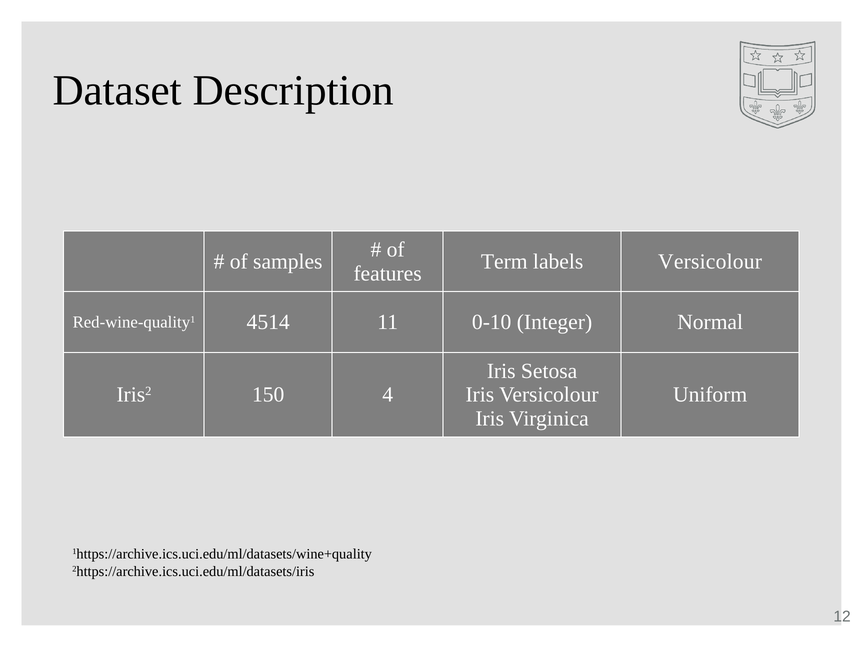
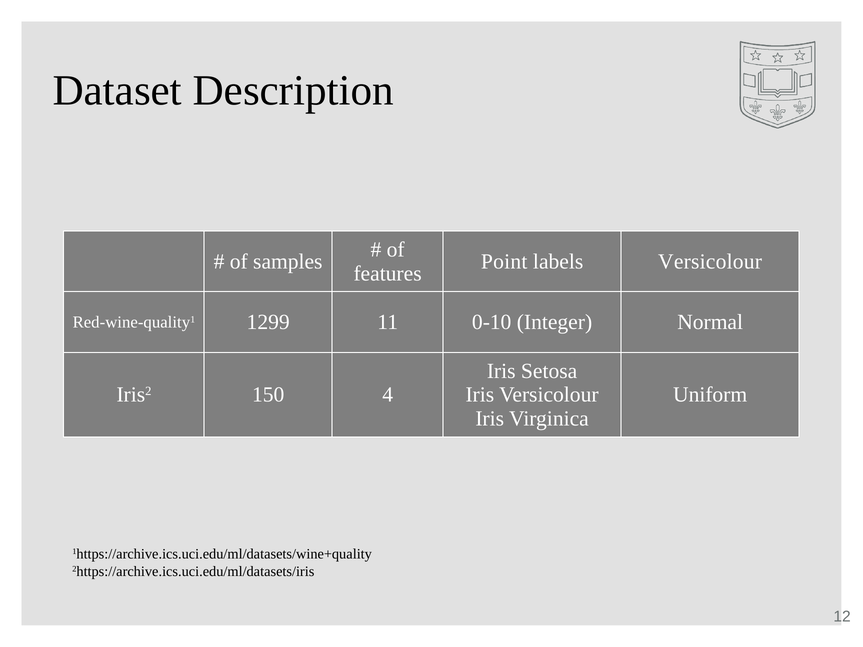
Term: Term -> Point
4514: 4514 -> 1299
